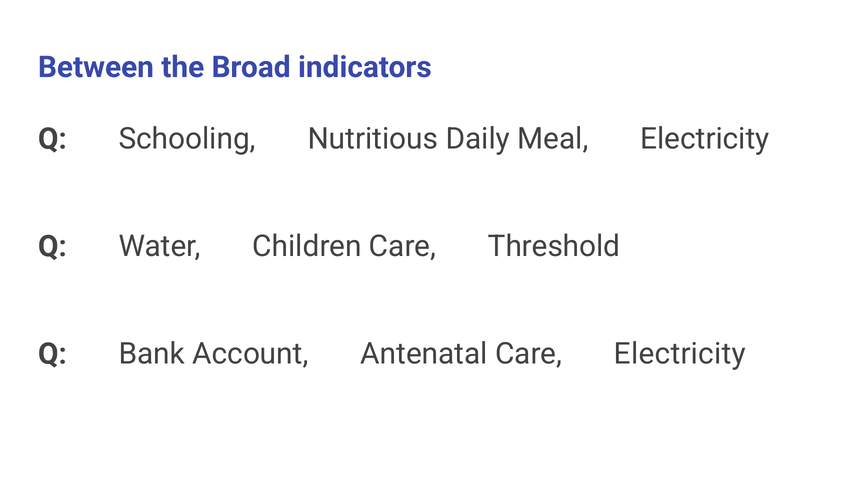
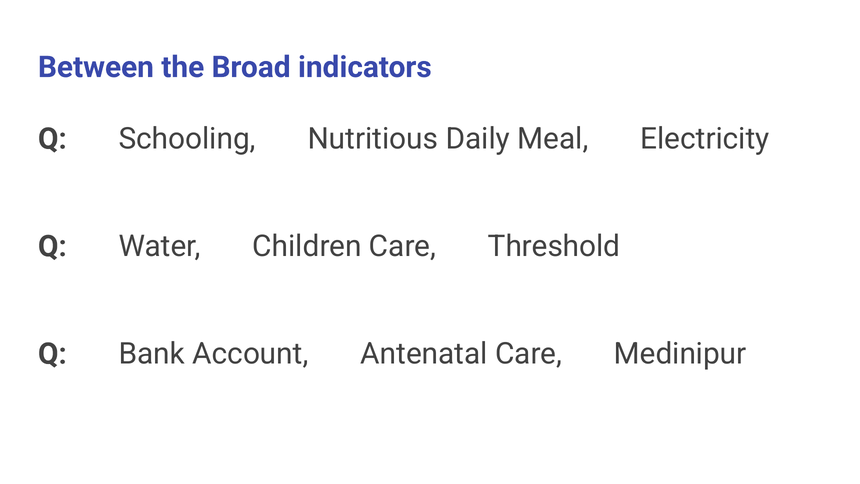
Care Electricity: Electricity -> Medinipur
